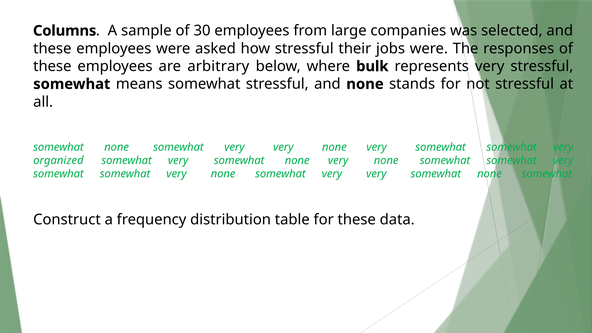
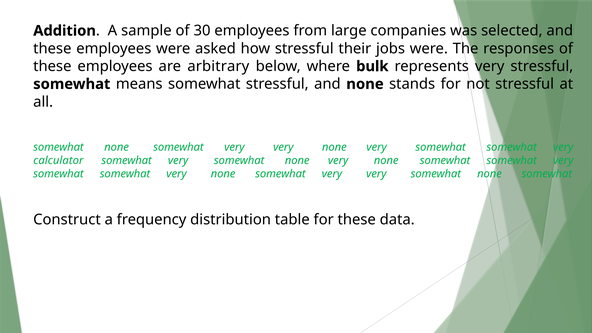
Columns: Columns -> Addition
organized: organized -> calculator
